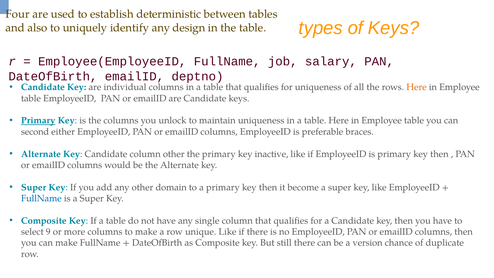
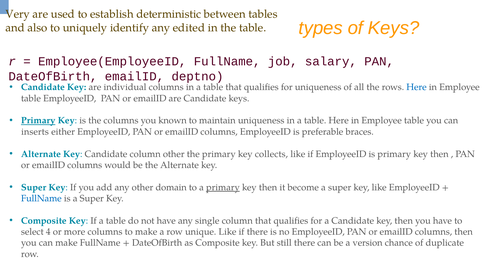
Four: Four -> Very
design: design -> edited
Here at (417, 87) colour: orange -> blue
unlock: unlock -> known
second: second -> inserts
inactive: inactive -> collects
primary at (223, 187) underline: none -> present
9: 9 -> 4
